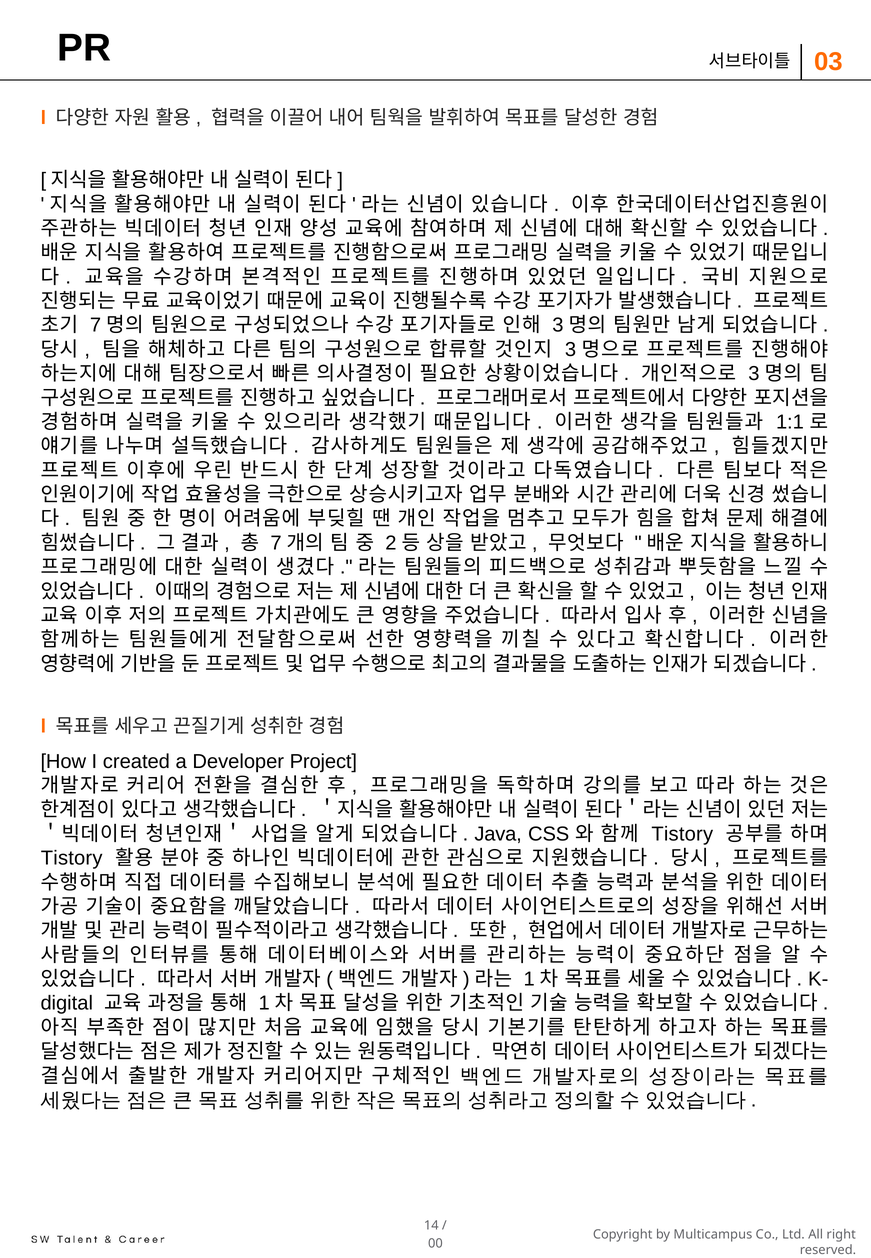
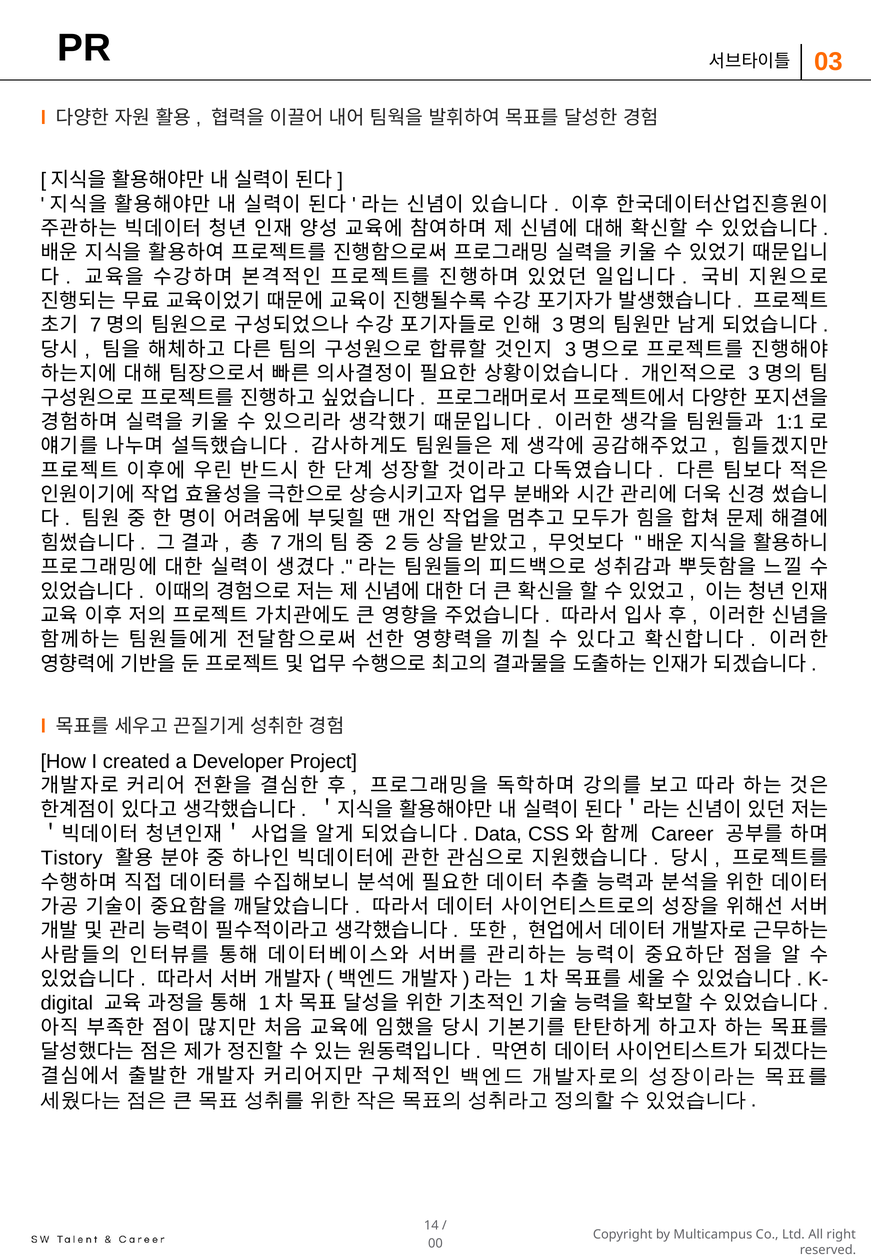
Java: Java -> Data
Tistory at (682, 834): Tistory -> Career
